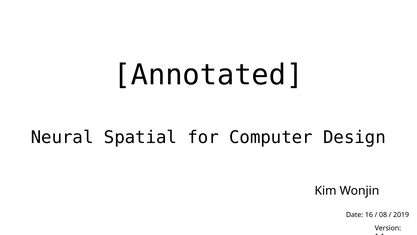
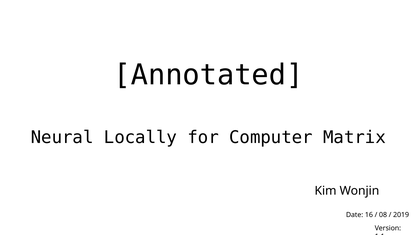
Spatial: Spatial -> Locally
Design: Design -> Matrix
